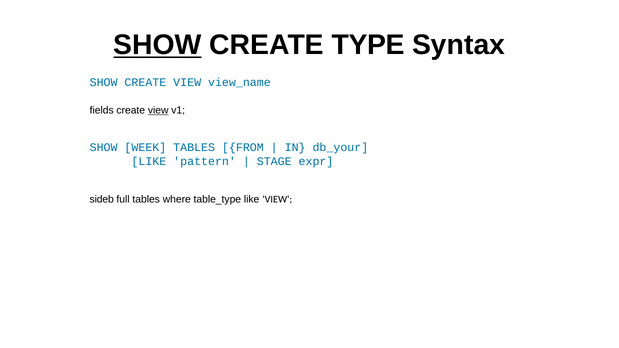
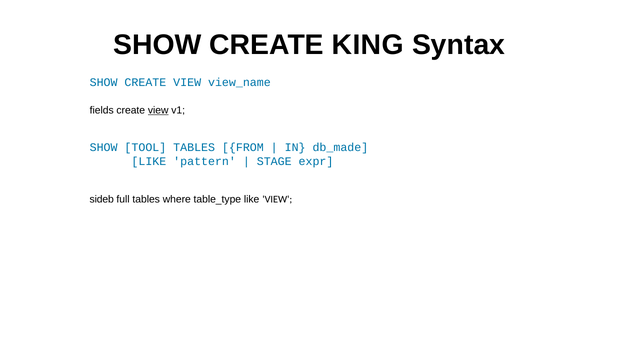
SHOW at (157, 45) underline: present -> none
TYPE: TYPE -> KING
WEEK: WEEK -> TOOL
db_your: db_your -> db_made
